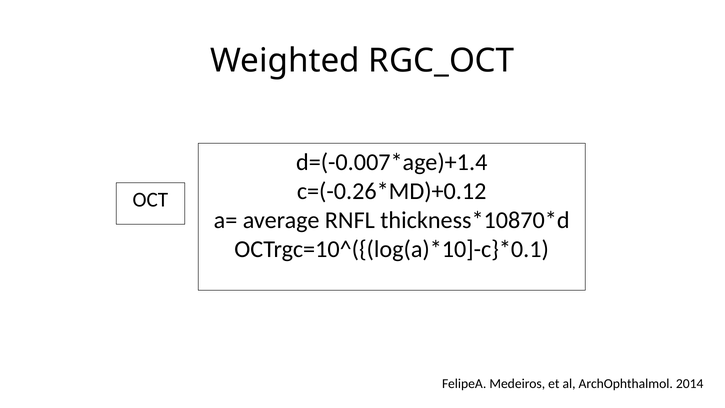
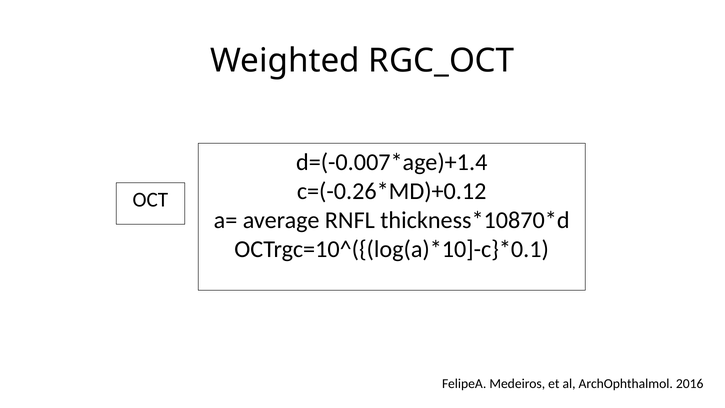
2014: 2014 -> 2016
